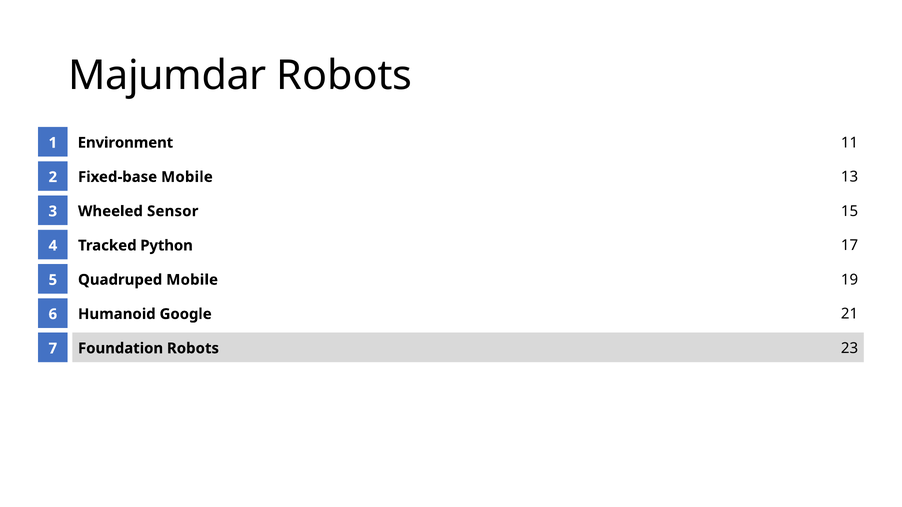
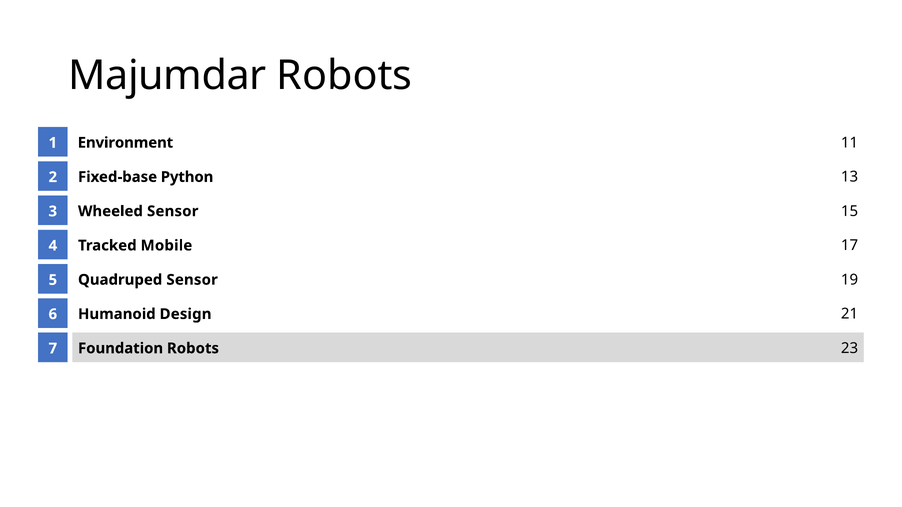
Fixed-base Mobile: Mobile -> Python
Python: Python -> Mobile
Quadruped Mobile: Mobile -> Sensor
Google: Google -> Design
